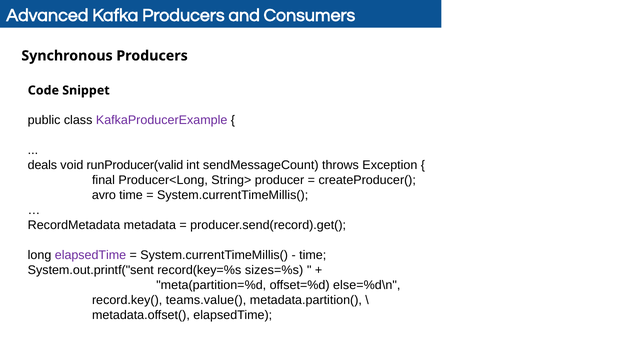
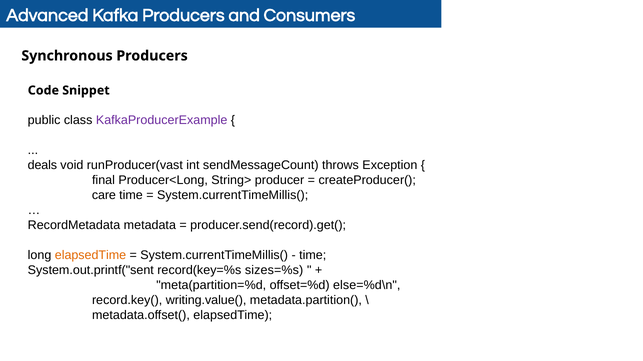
runProducer(valid: runProducer(valid -> runProducer(vast
avro: avro -> care
elapsedTime at (90, 256) colour: purple -> orange
teams.value(: teams.value( -> writing.value(
